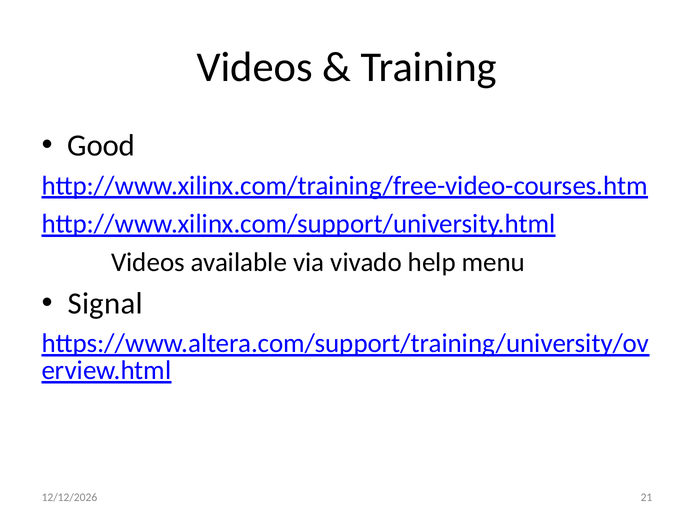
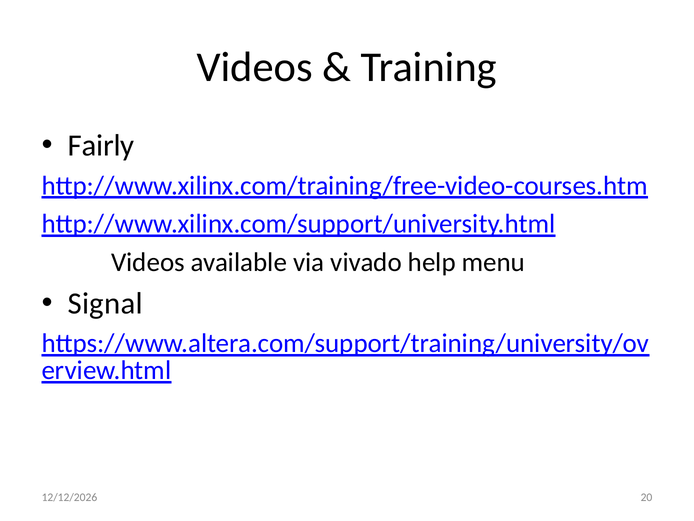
Good: Good -> Fairly
21: 21 -> 20
